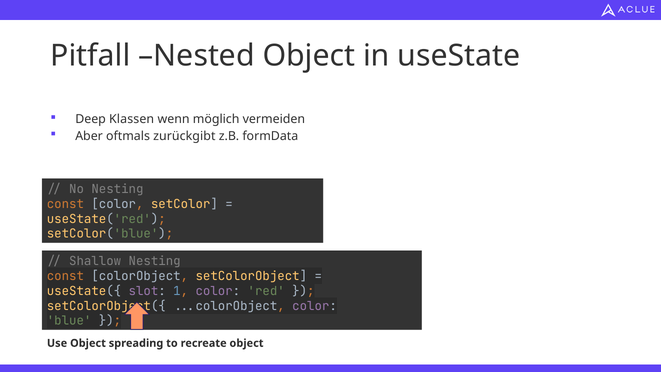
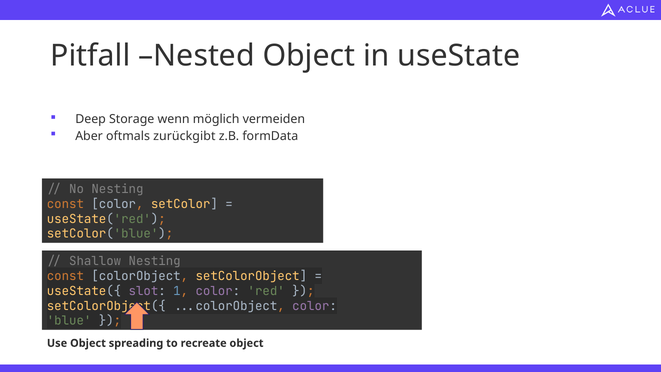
Klassen: Klassen -> Storage
